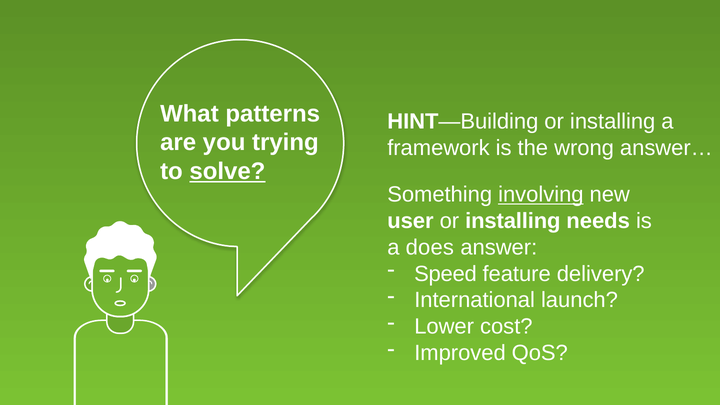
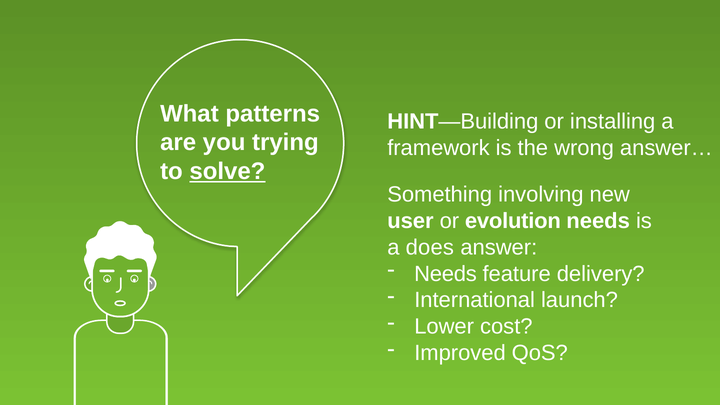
involving underline: present -> none
user or installing: installing -> evolution
Speed at (445, 274): Speed -> Needs
